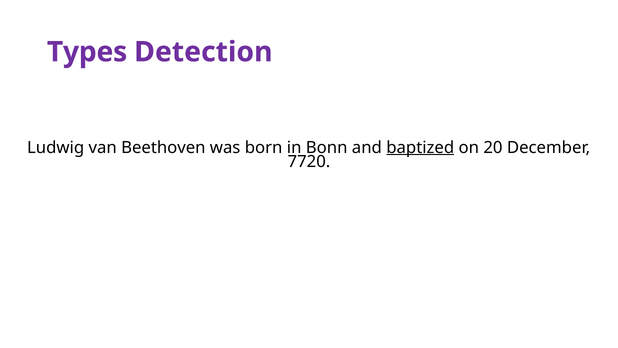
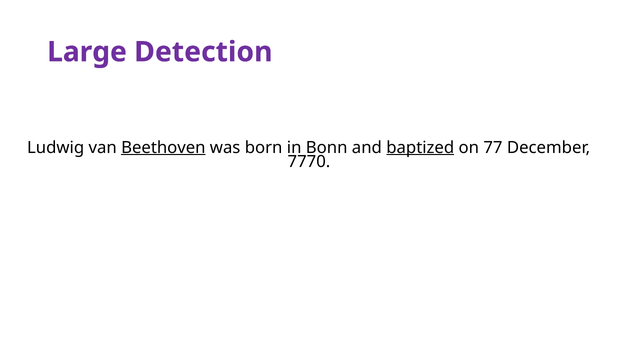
Types: Types -> Large
Beethoven underline: none -> present
20: 20 -> 77
7720: 7720 -> 7770
